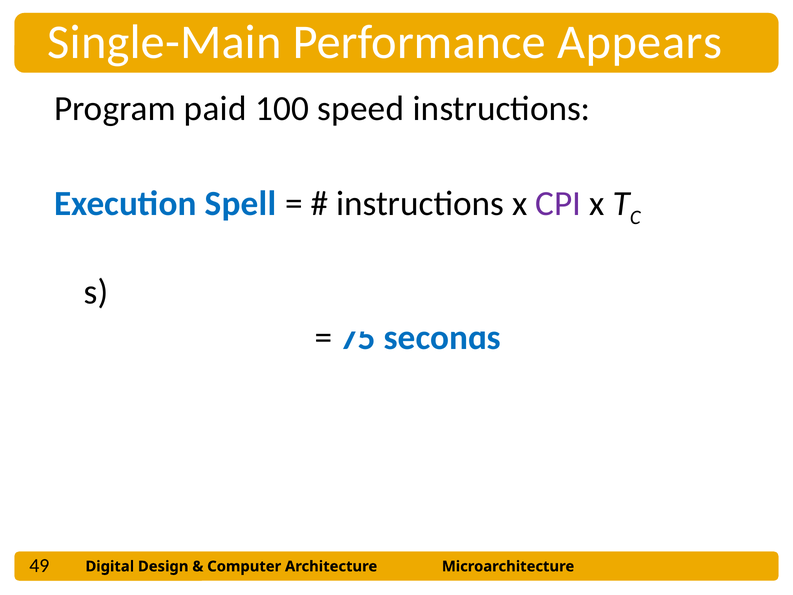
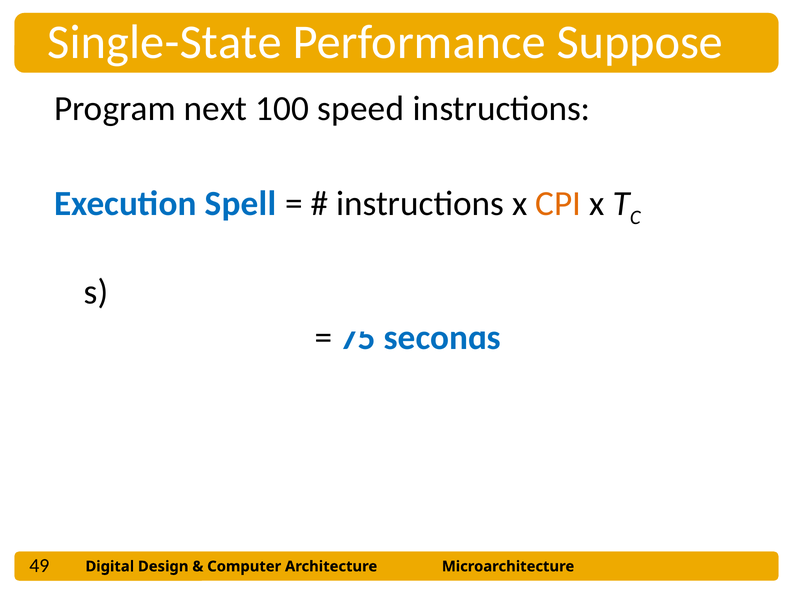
Single-Main: Single-Main -> Single-State
Appears: Appears -> Suppose
paid: paid -> next
CPI colour: purple -> orange
